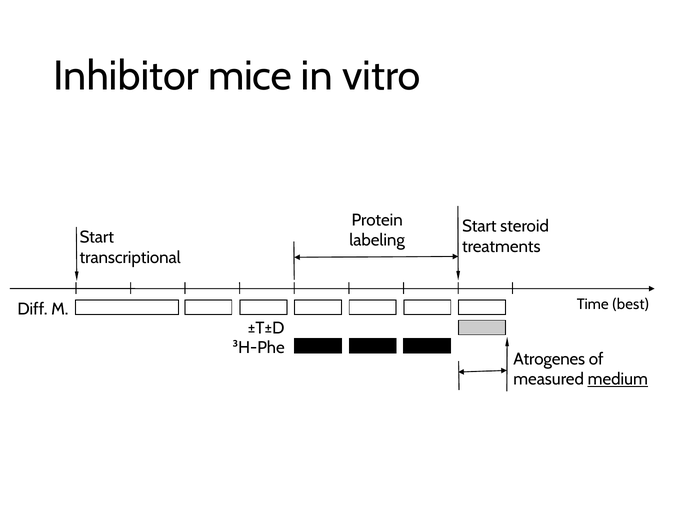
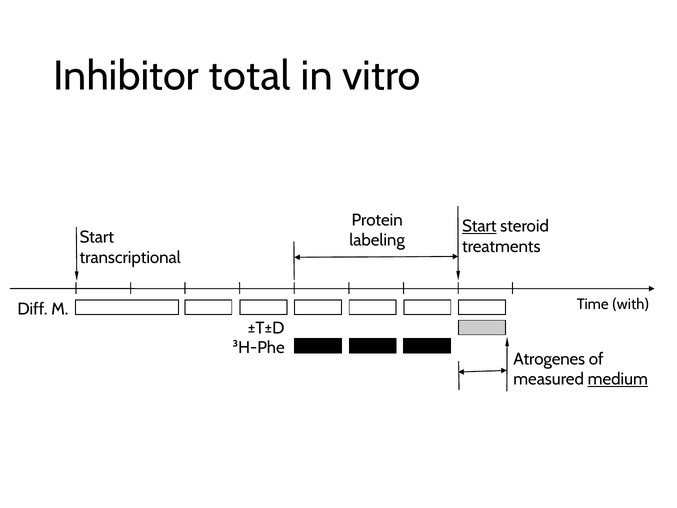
mice: mice -> total
Start at (479, 226) underline: none -> present
best: best -> with
